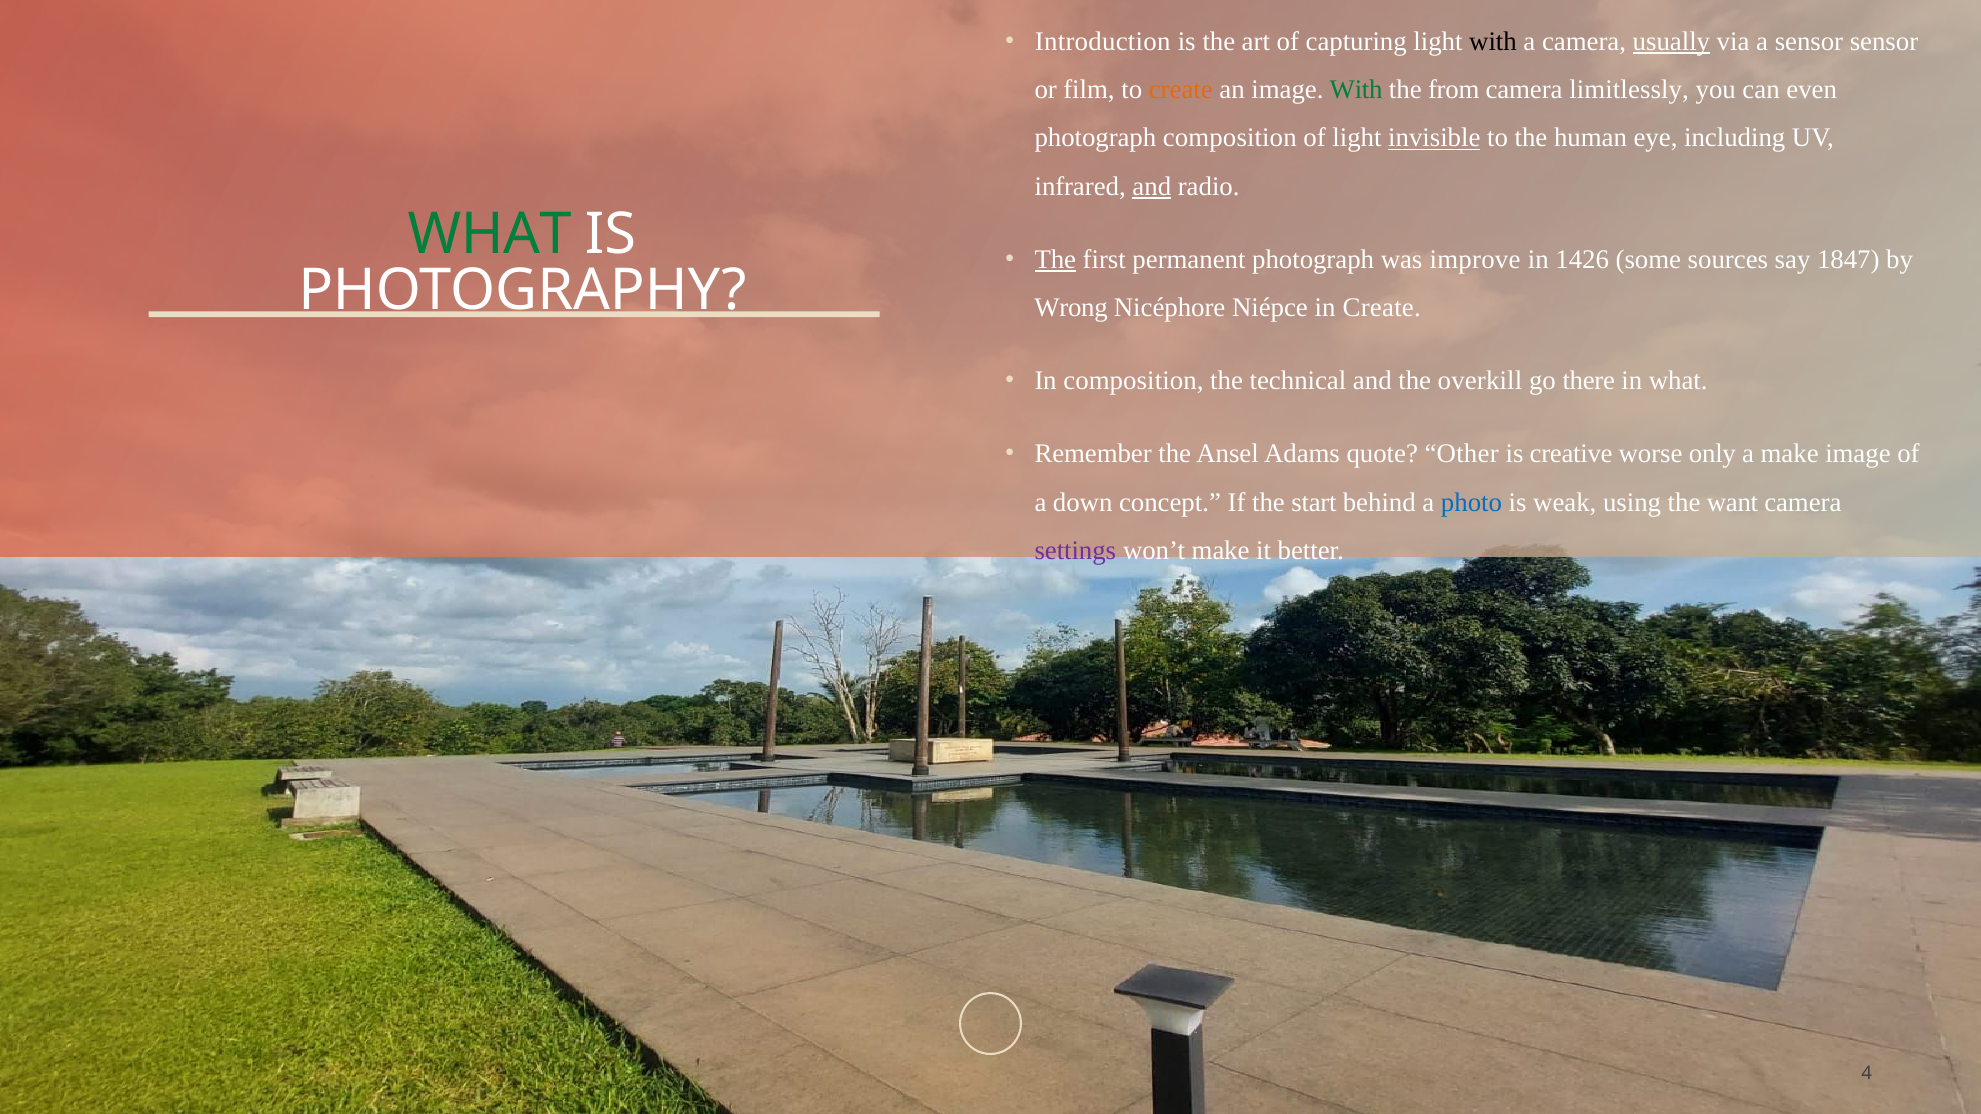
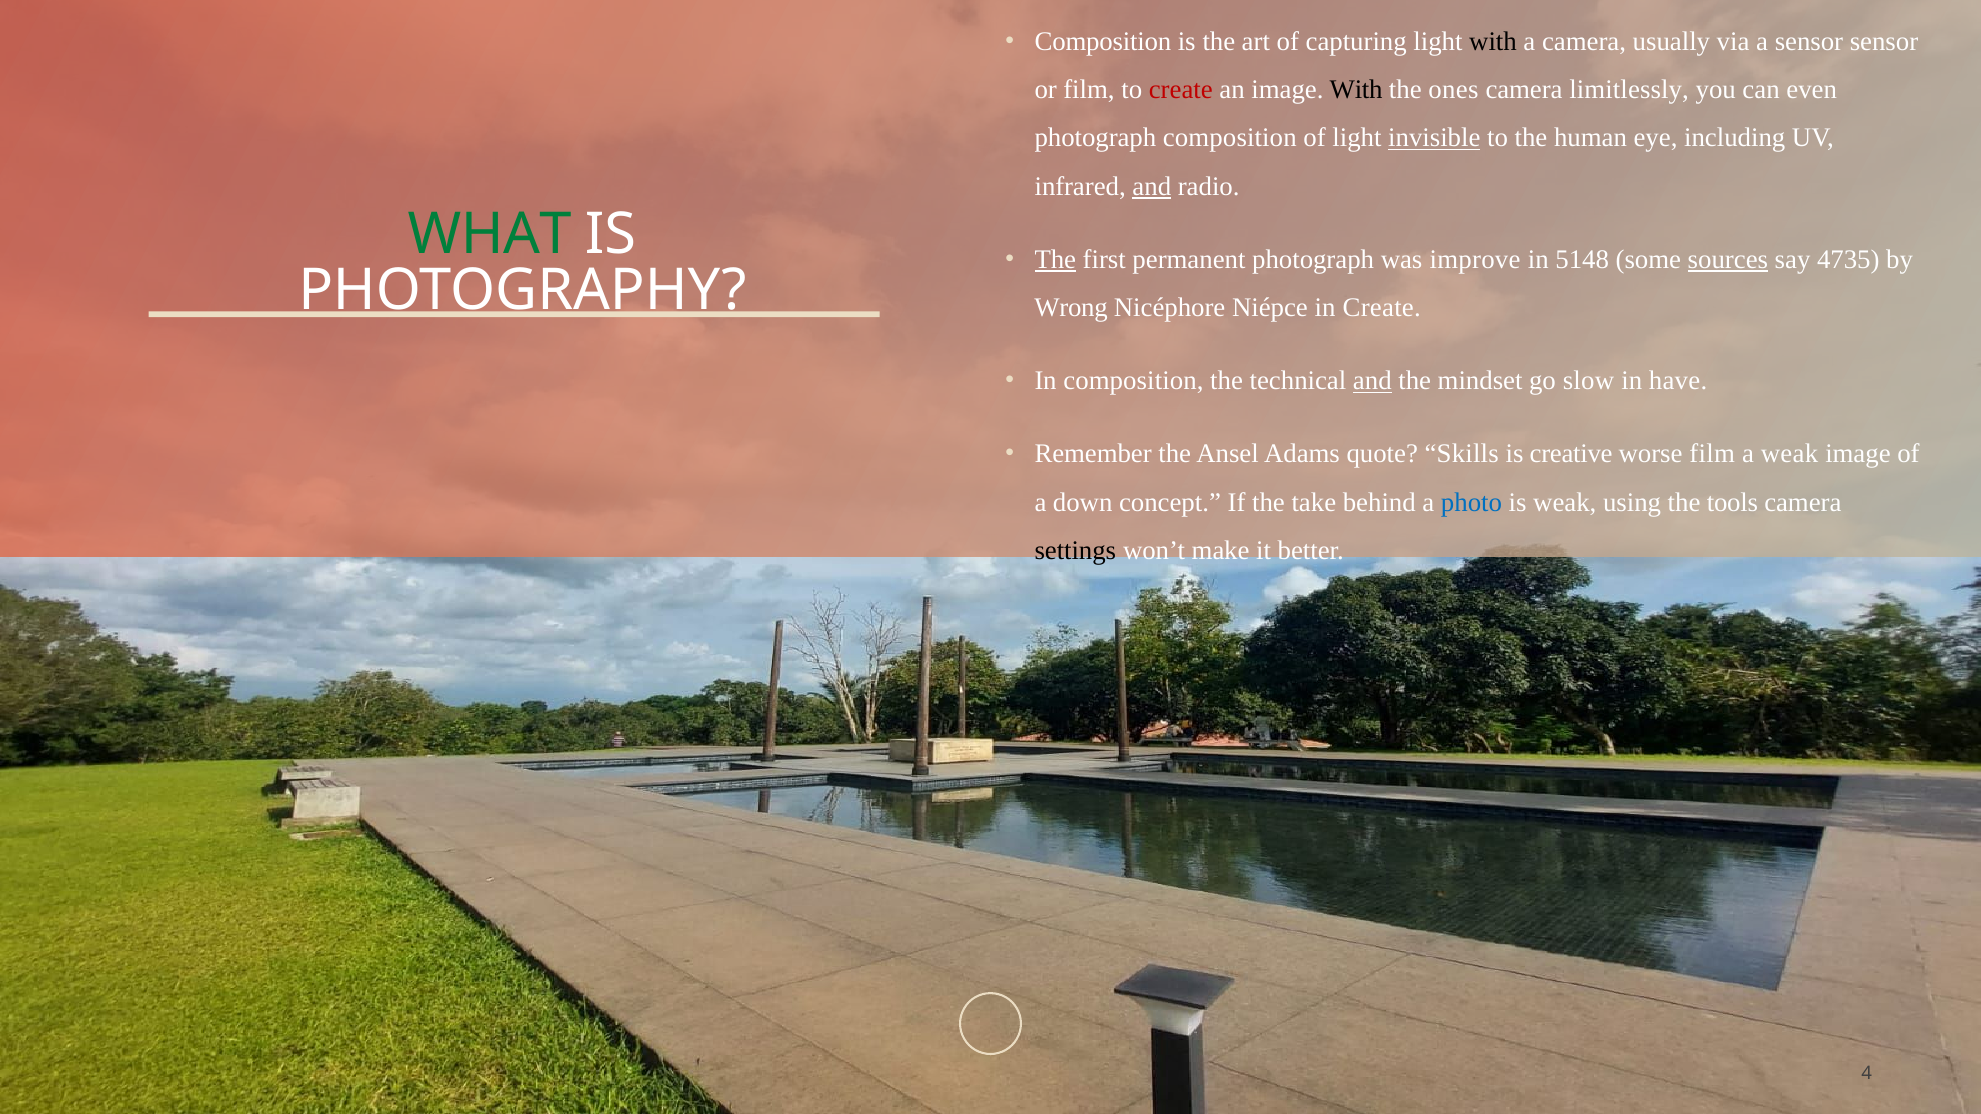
Introduction at (1103, 41): Introduction -> Composition
usually underline: present -> none
create at (1181, 90) colour: orange -> red
With at (1356, 90) colour: green -> black
from: from -> ones
1426: 1426 -> 5148
sources underline: none -> present
1847: 1847 -> 4735
and at (1372, 381) underline: none -> present
overkill: overkill -> mindset
there: there -> slow
in what: what -> have
Other: Other -> Skills
worse only: only -> film
a make: make -> weak
start: start -> take
want: want -> tools
settings colour: purple -> black
